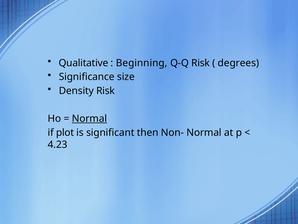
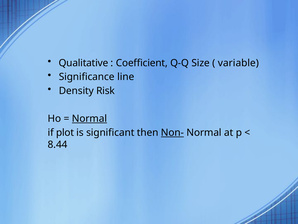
Beginning: Beginning -> Coefficient
Q-Q Risk: Risk -> Size
degrees: degrees -> variable
size: size -> line
Non- underline: none -> present
4.23: 4.23 -> 8.44
